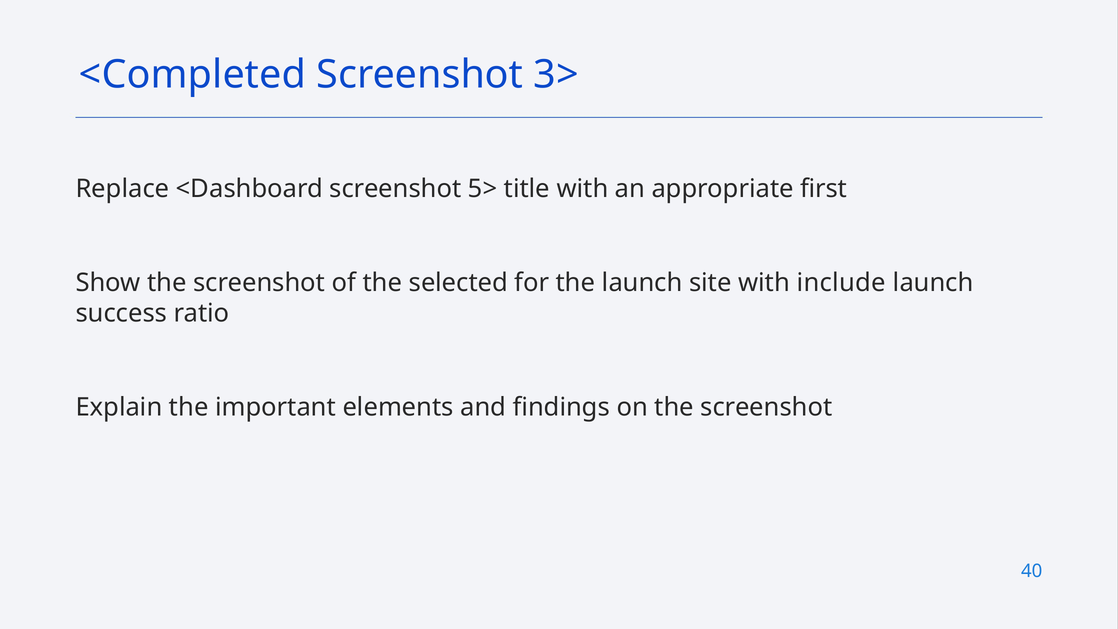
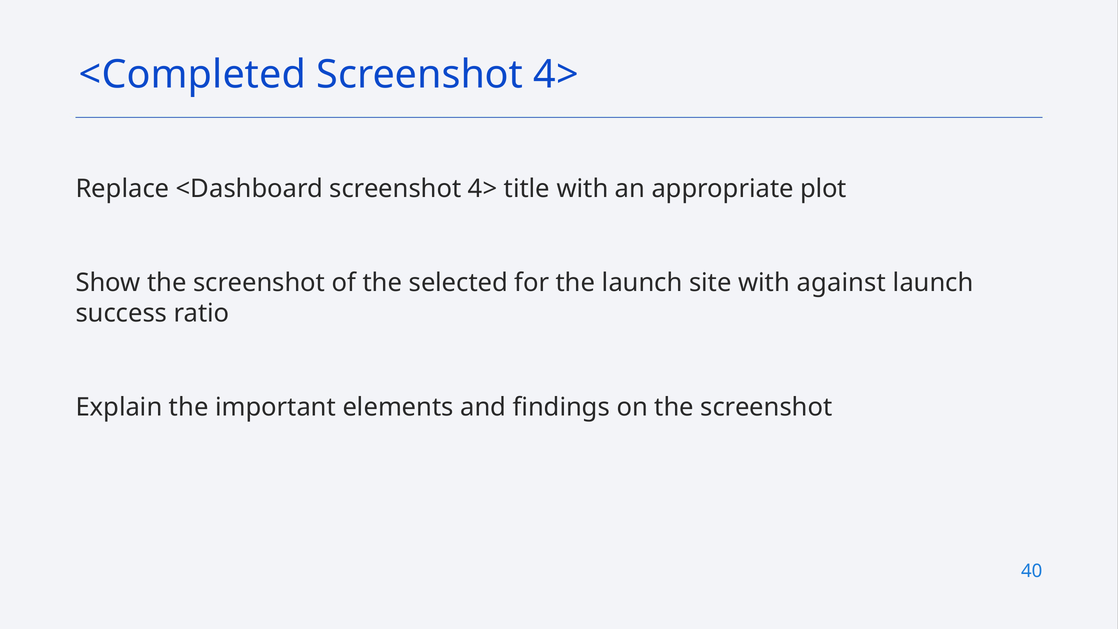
3> at (556, 75): 3> -> 4>
<Dashboard screenshot 5>: 5> -> 4>
first: first -> plot
include: include -> against
